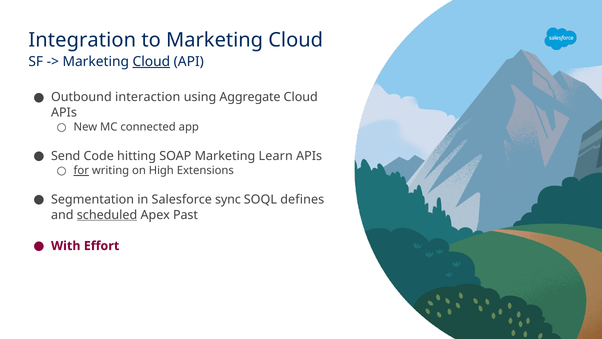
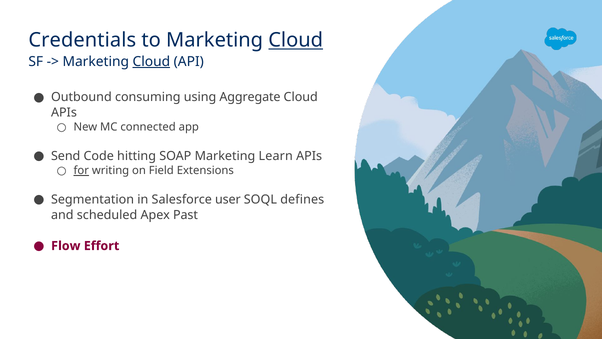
Integration: Integration -> Credentials
Cloud at (296, 40) underline: none -> present
interaction: interaction -> consuming
High: High -> Field
sync: sync -> user
scheduled underline: present -> none
With: With -> Flow
